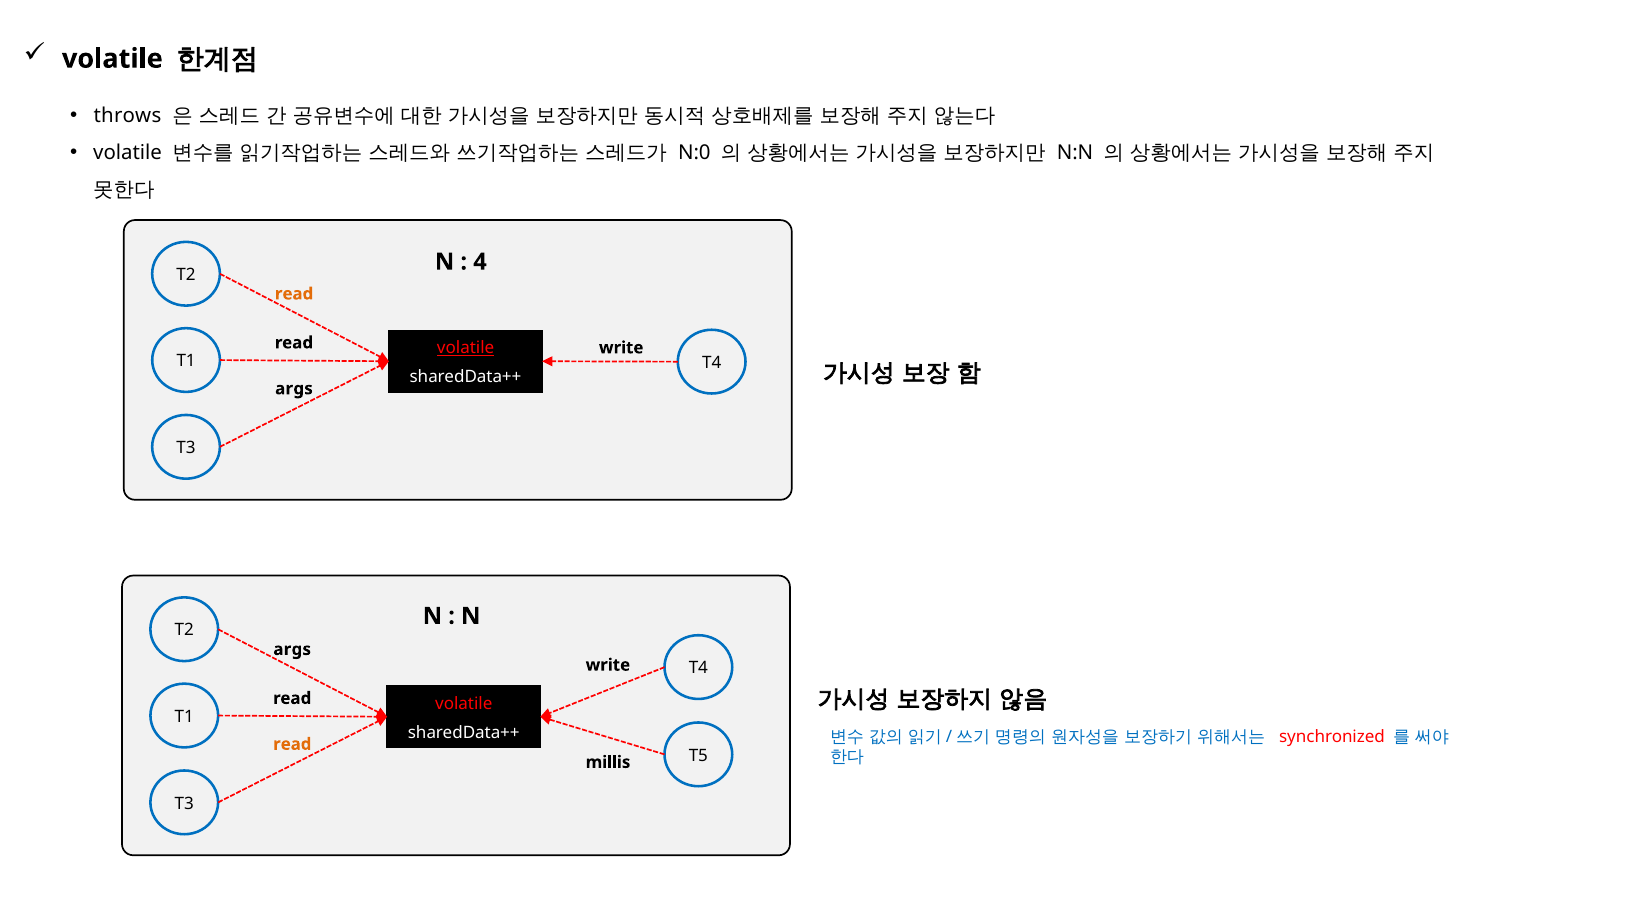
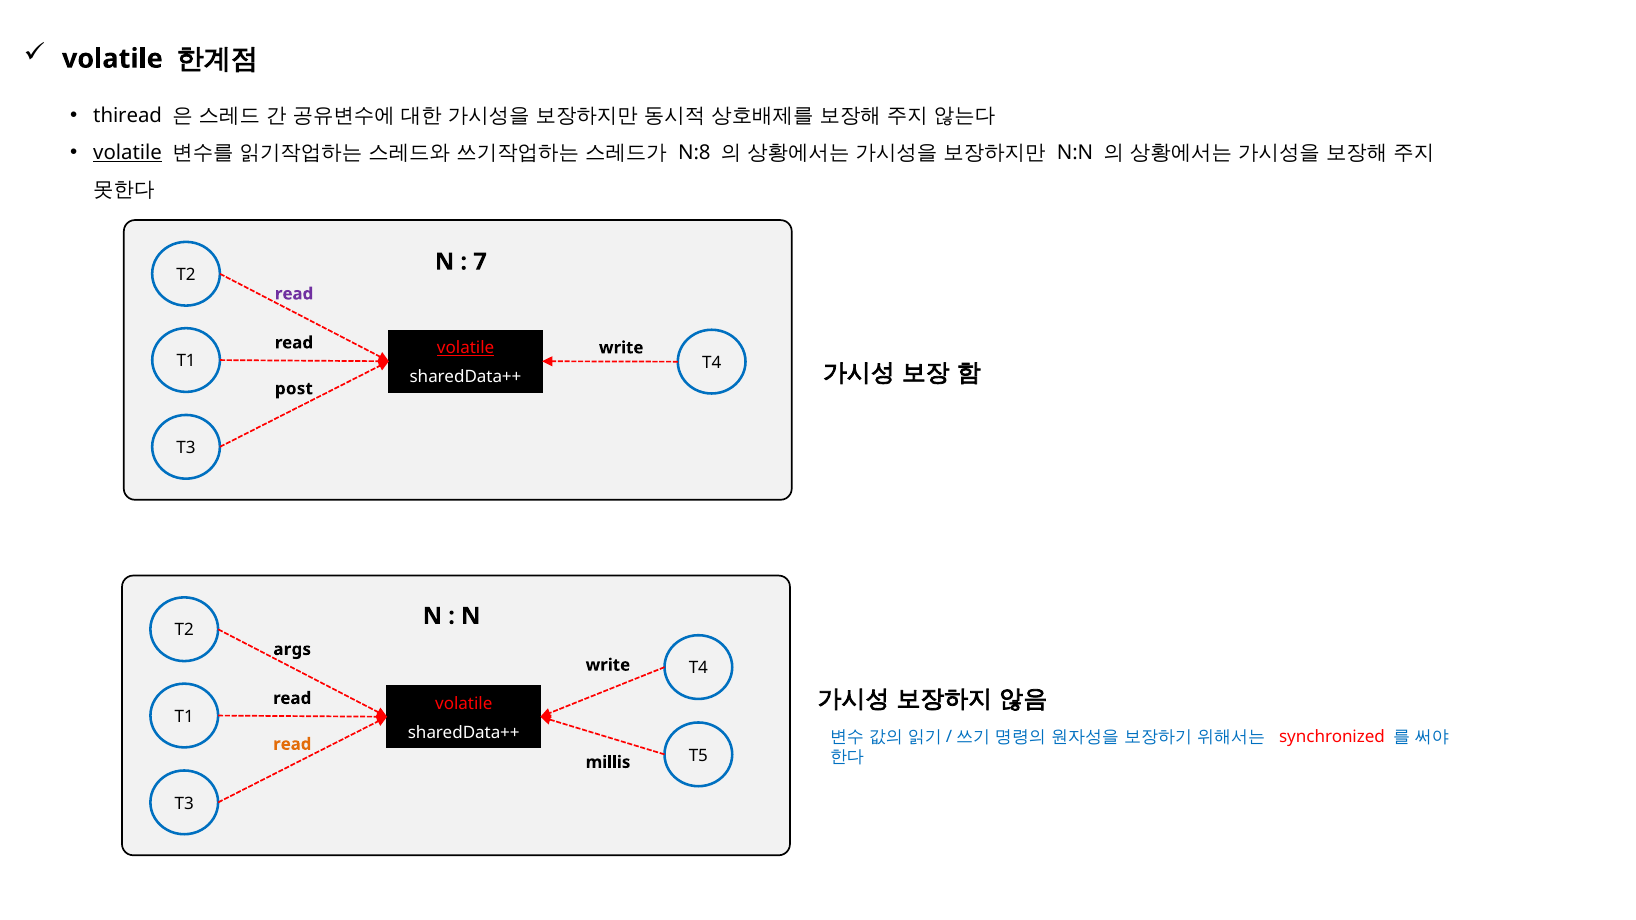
throws: throws -> thiread
volatile at (128, 153) underline: none -> present
N:0: N:0 -> N:8
4: 4 -> 7
read at (294, 294) colour: orange -> purple
args at (294, 389): args -> post
